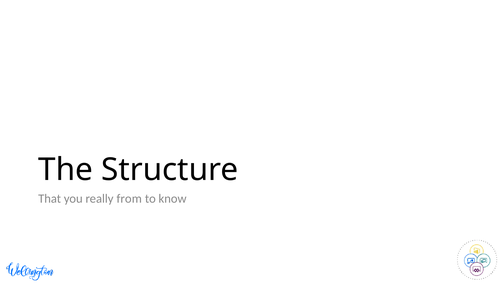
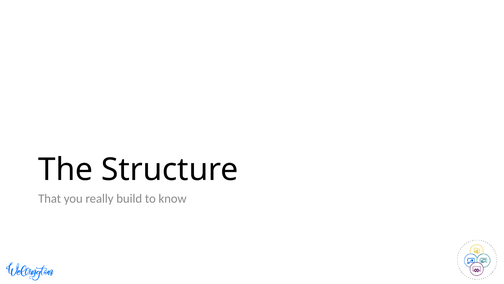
from: from -> build
